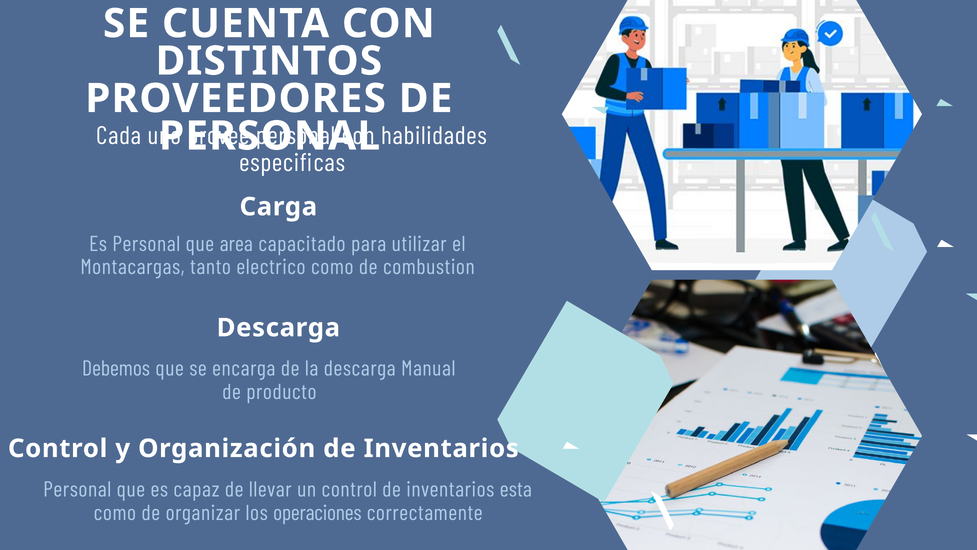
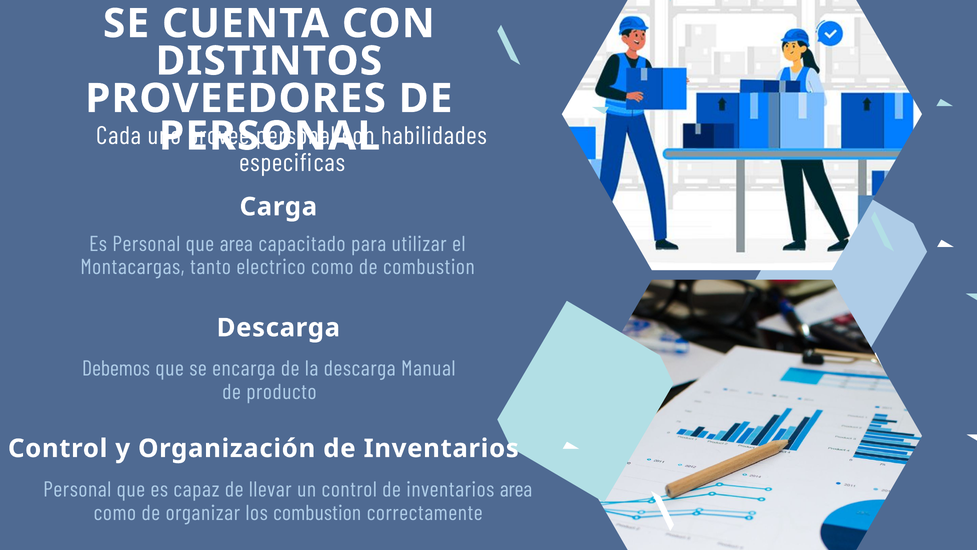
inventarios esta: esta -> area
los operaciones: operaciones -> combustion
